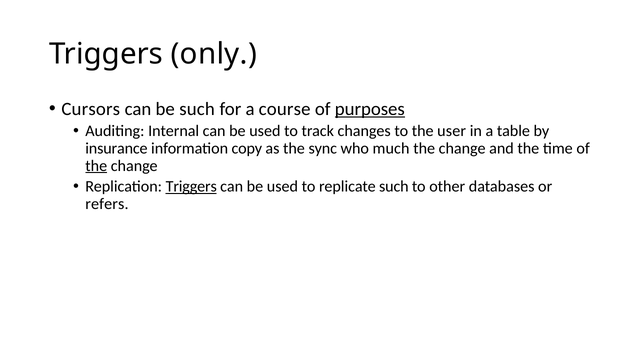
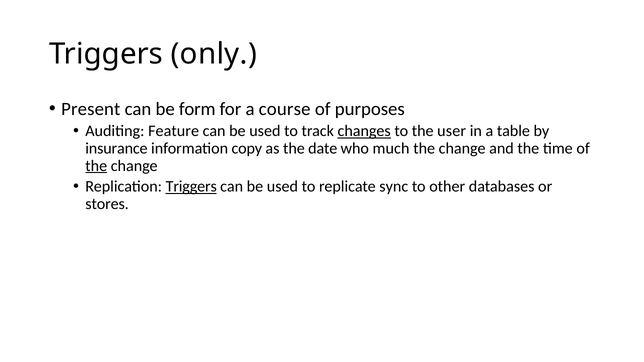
Cursors: Cursors -> Present
be such: such -> form
purposes underline: present -> none
Internal: Internal -> Feature
changes underline: none -> present
sync: sync -> date
replicate such: such -> sync
refers: refers -> stores
